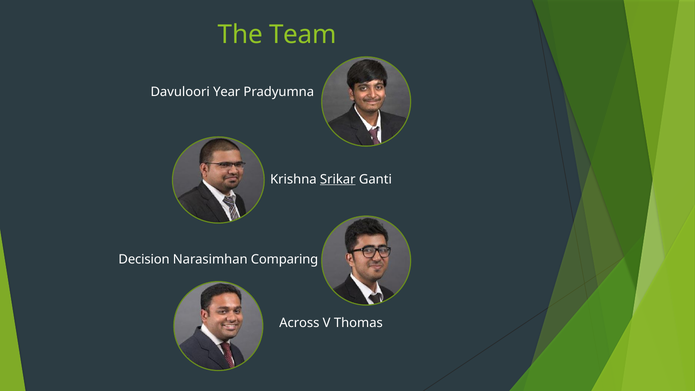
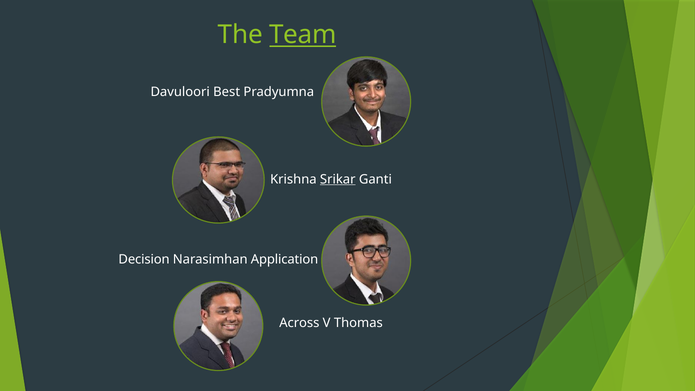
Team underline: none -> present
Year: Year -> Best
Comparing: Comparing -> Application
